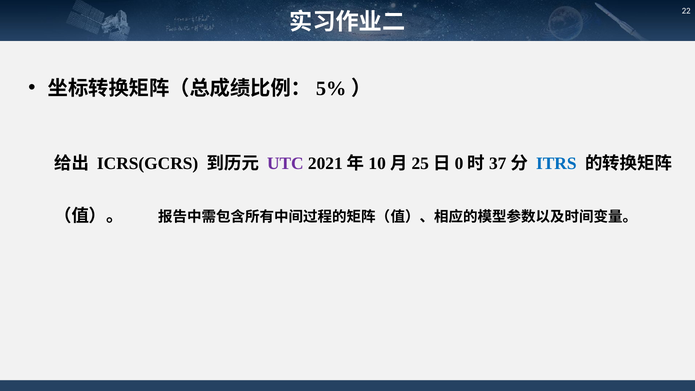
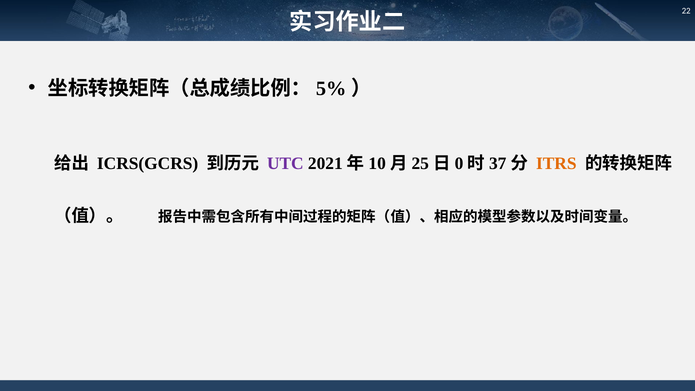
ITRS colour: blue -> orange
